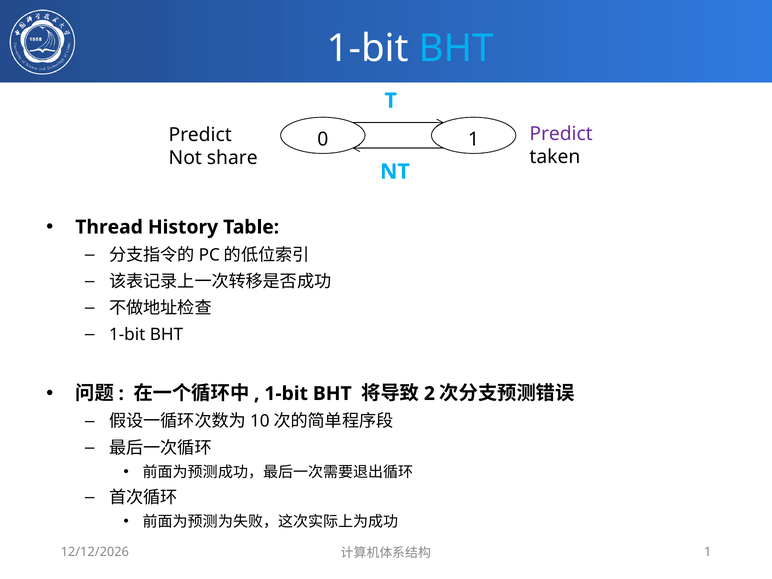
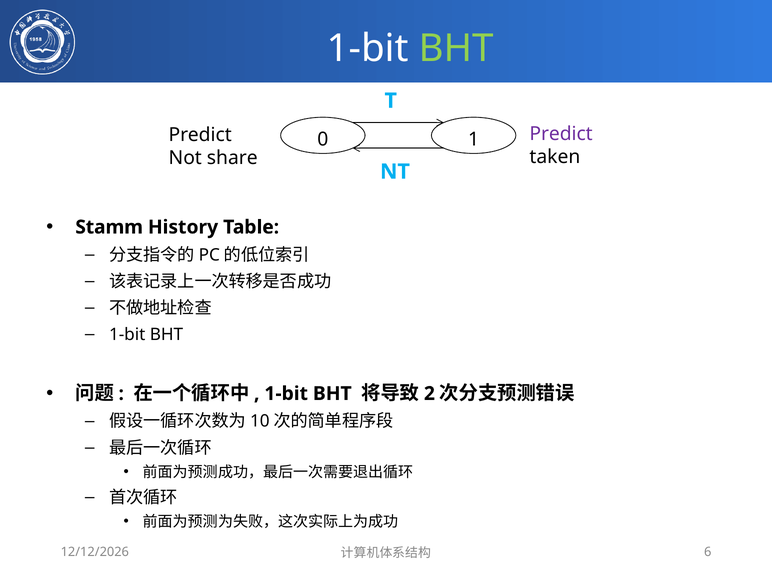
BHT at (456, 48) colour: light blue -> light green
Thread: Thread -> Stamm
1 at (708, 552): 1 -> 6
